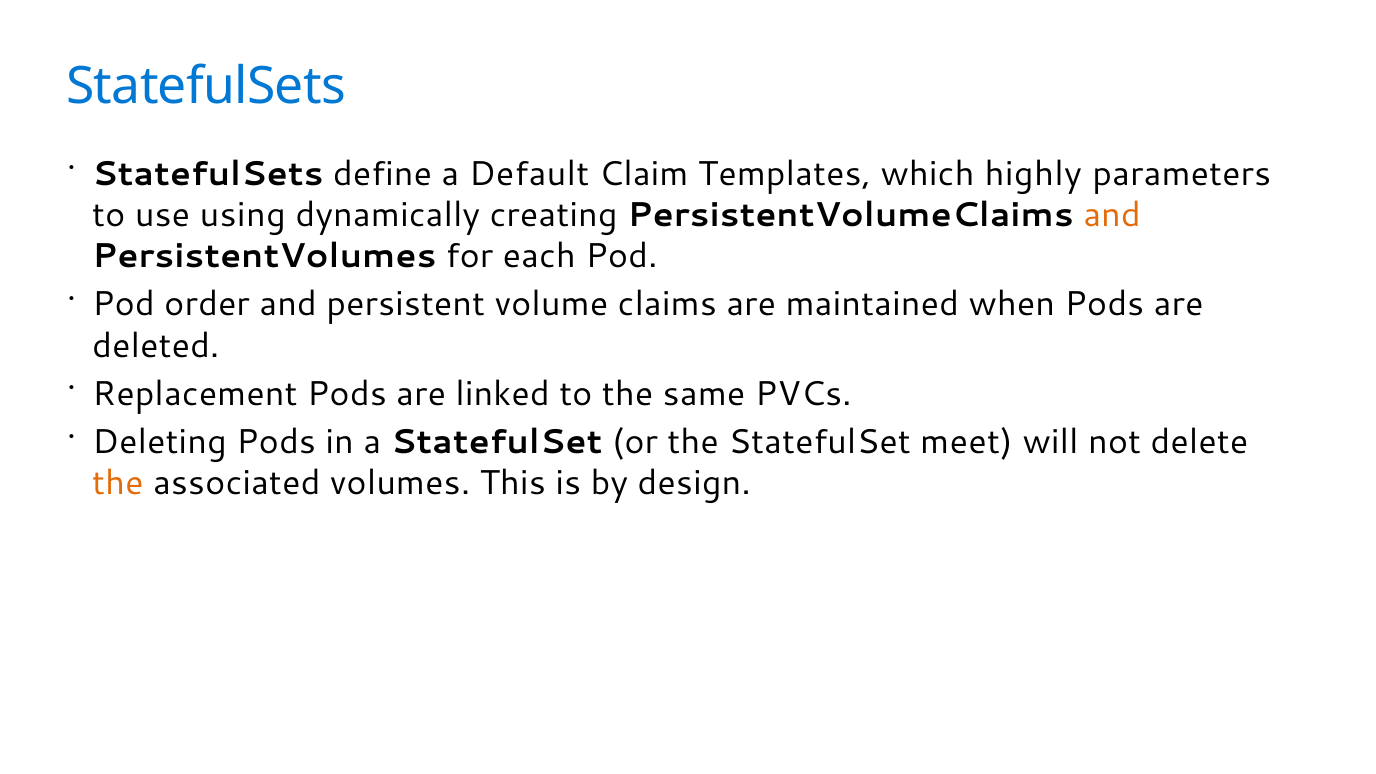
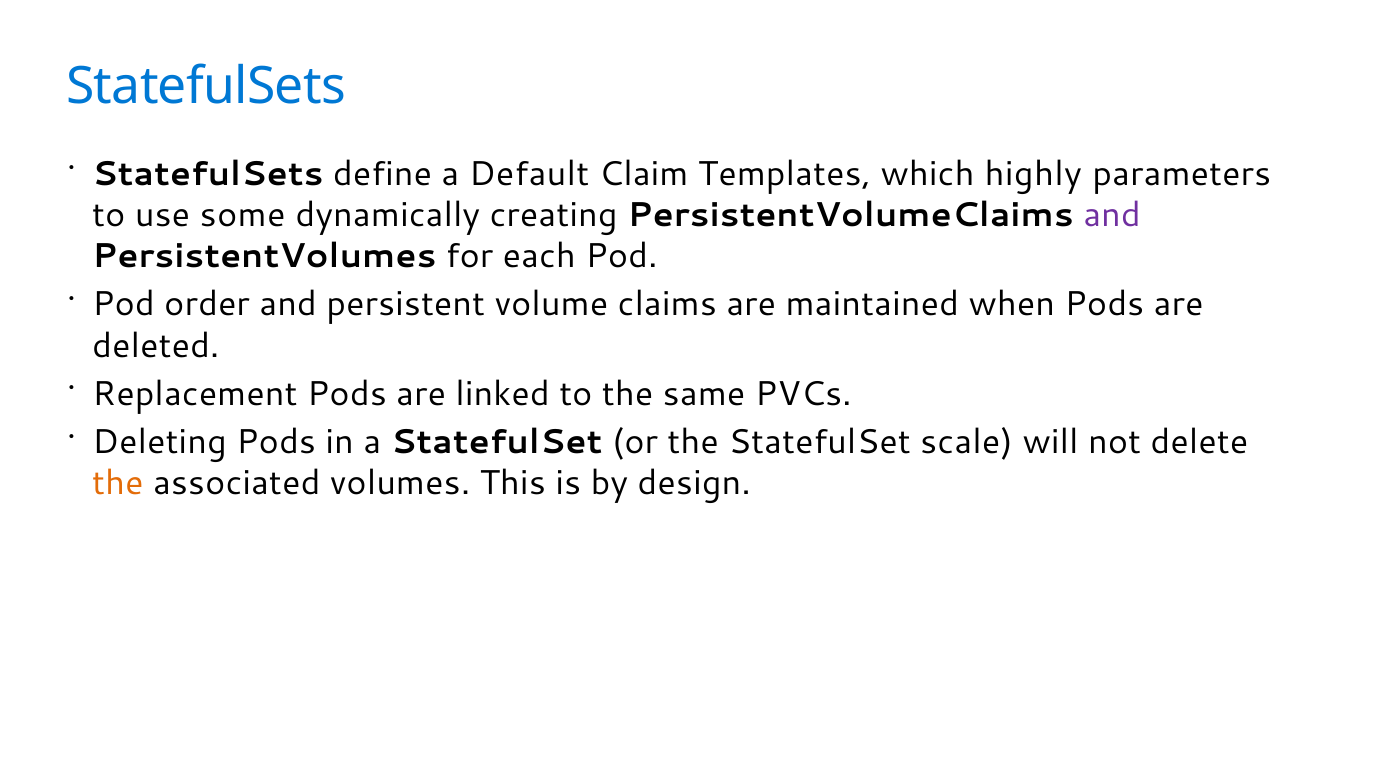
using: using -> some
and at (1112, 215) colour: orange -> purple
meet: meet -> scale
